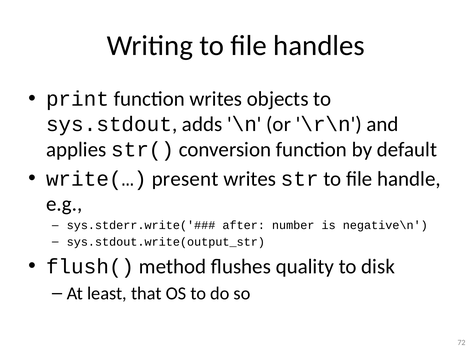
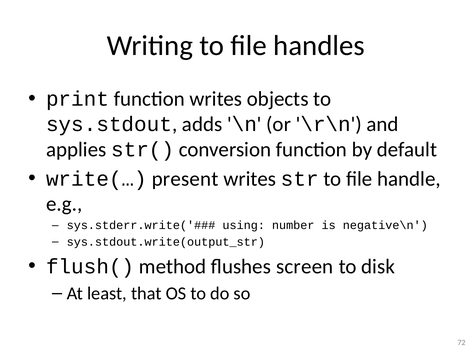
after: after -> using
quality: quality -> screen
